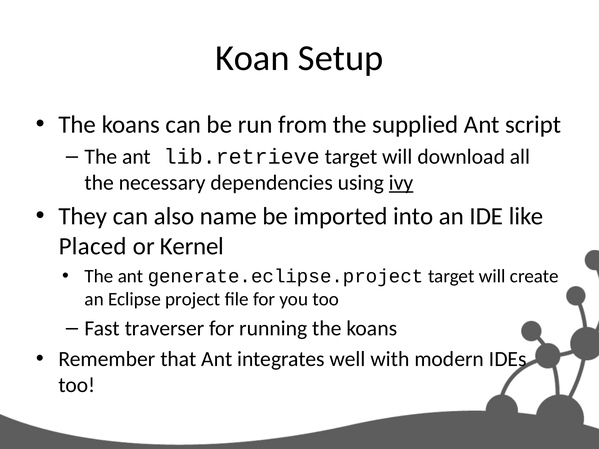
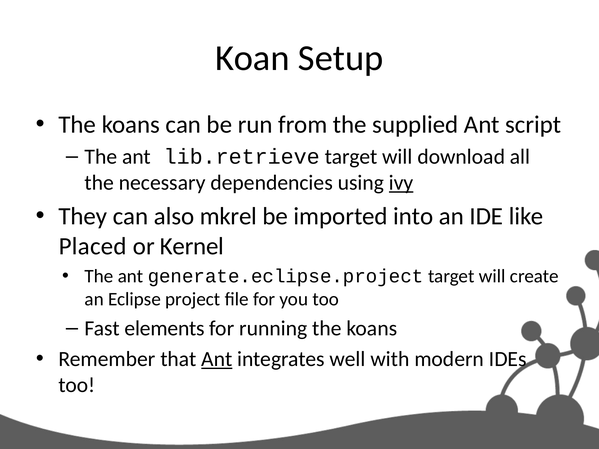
name: name -> mkrel
traverser: traverser -> elements
Ant at (217, 359) underline: none -> present
